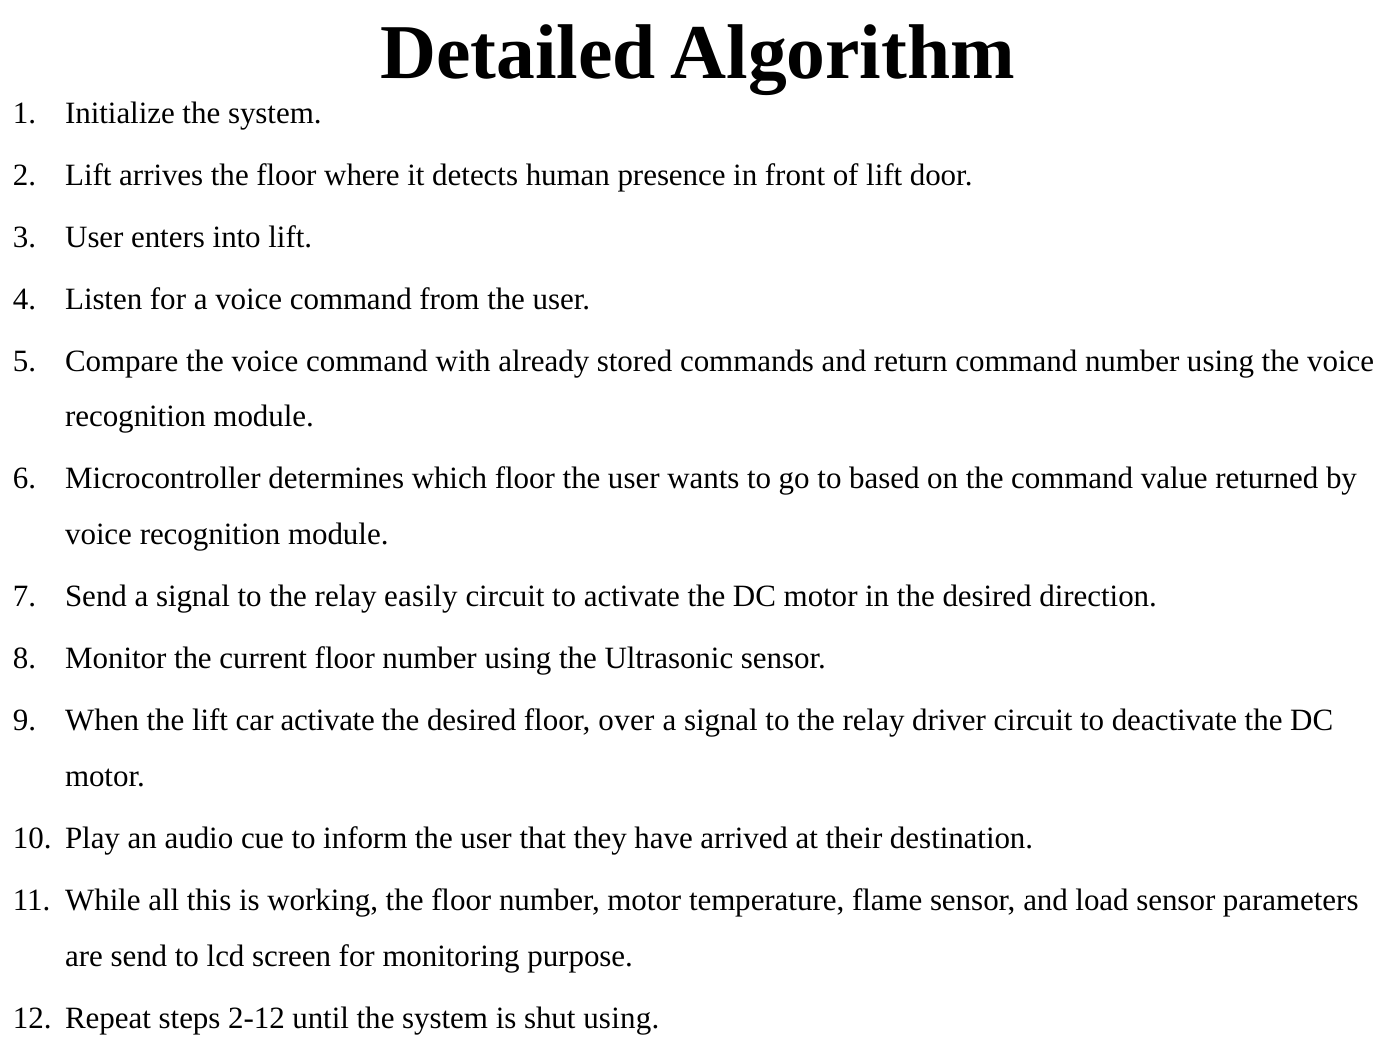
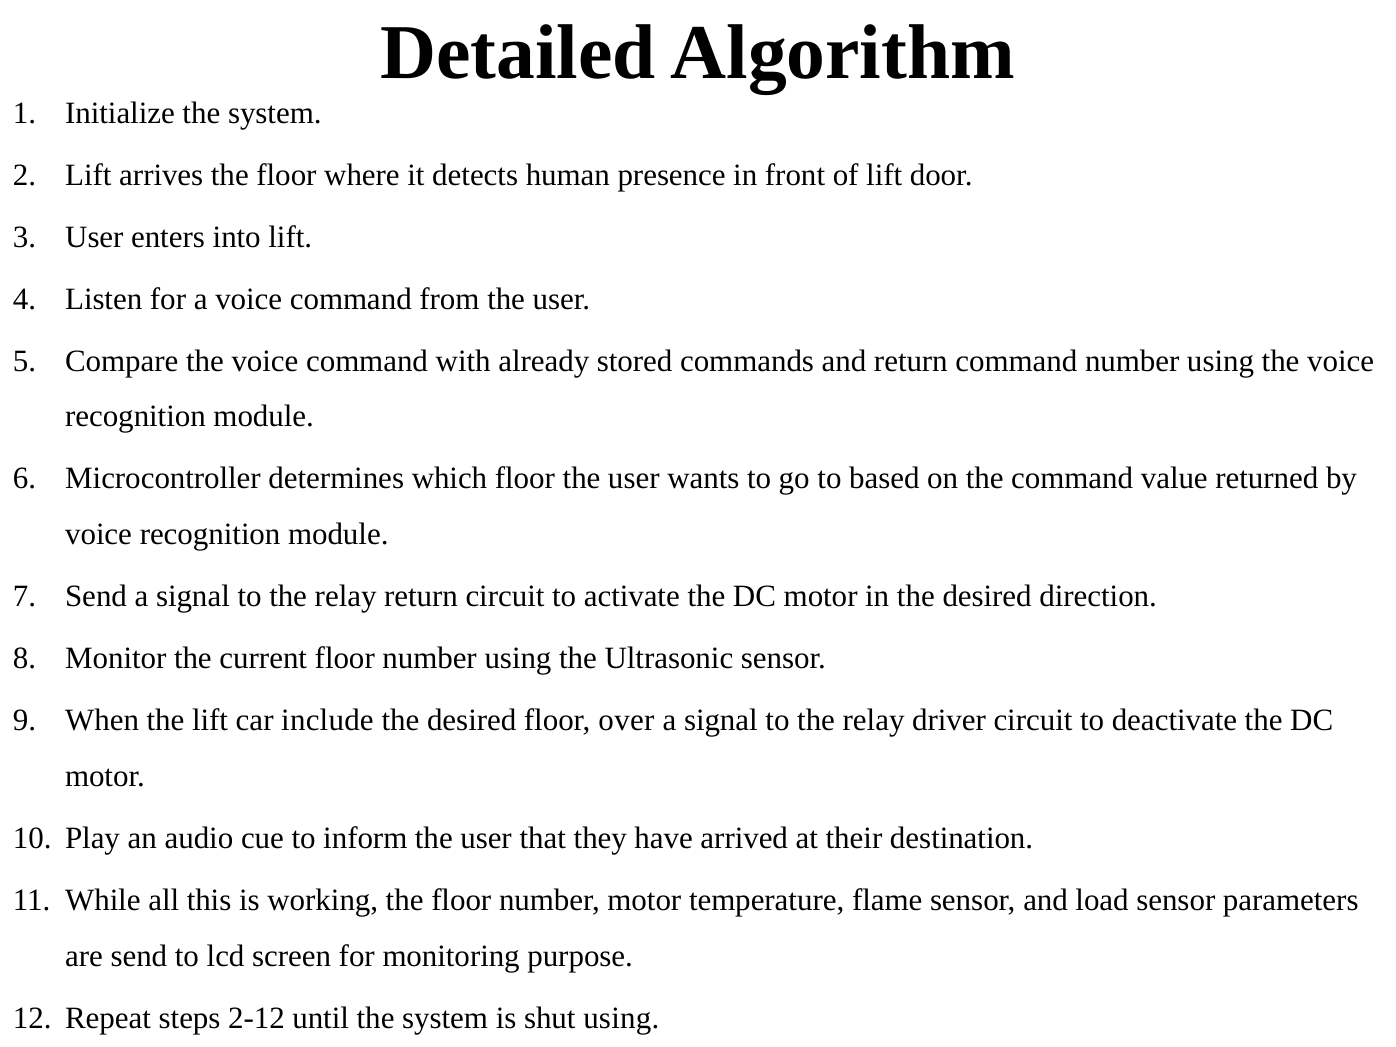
relay easily: easily -> return
car activate: activate -> include
